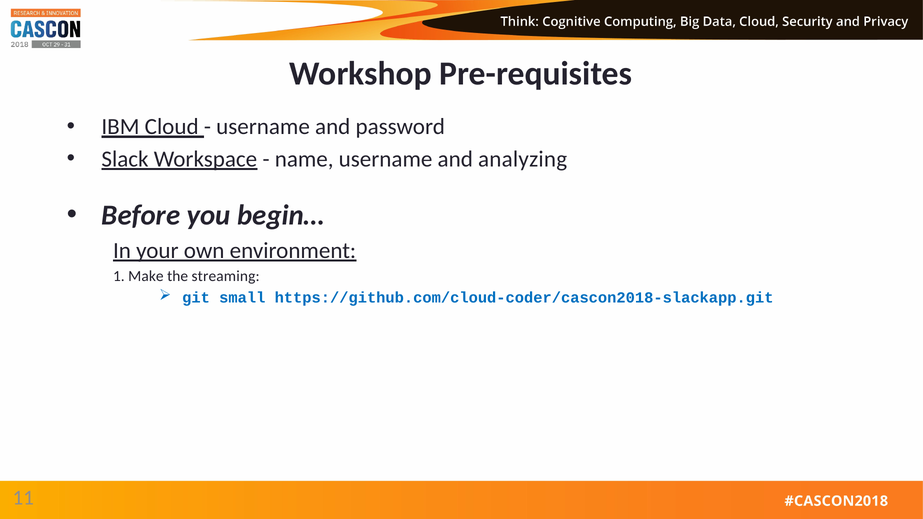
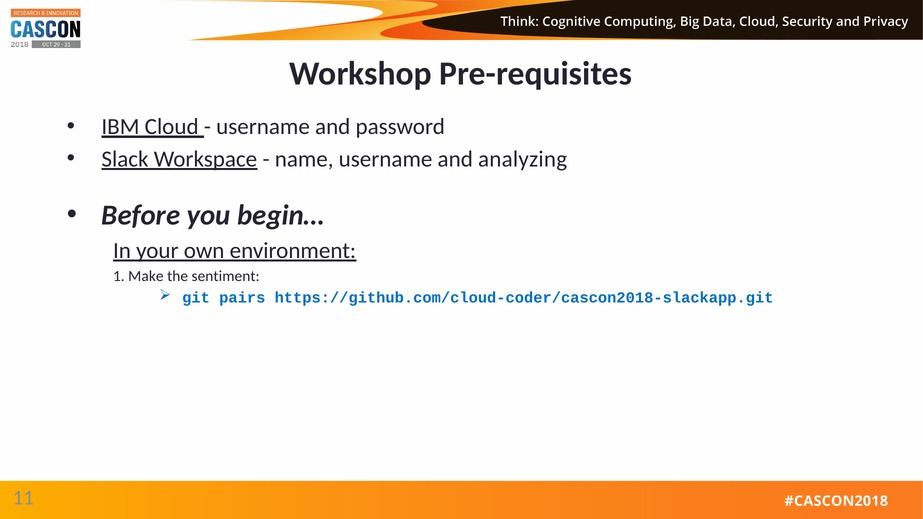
streaming: streaming -> sentiment
small: small -> pairs
